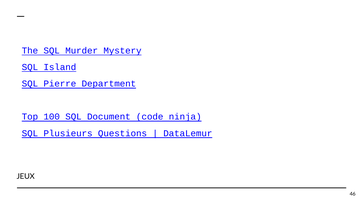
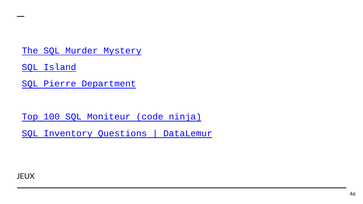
Document: Document -> Moniteur
Plusieurs: Plusieurs -> Inventory
